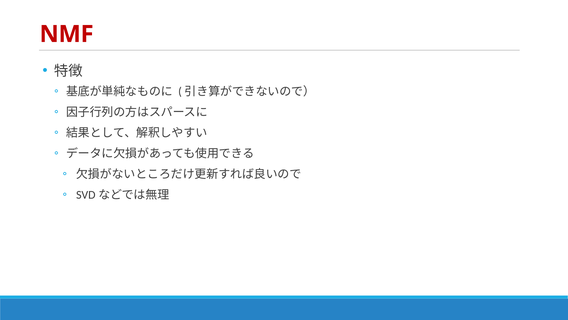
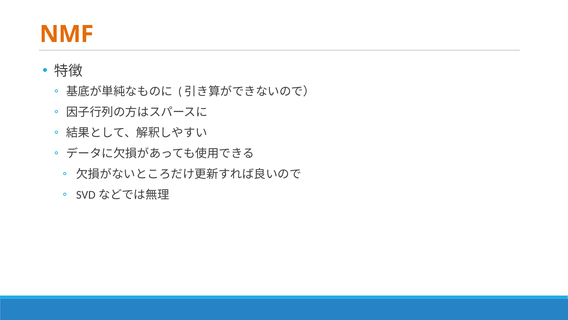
NMF colour: red -> orange
